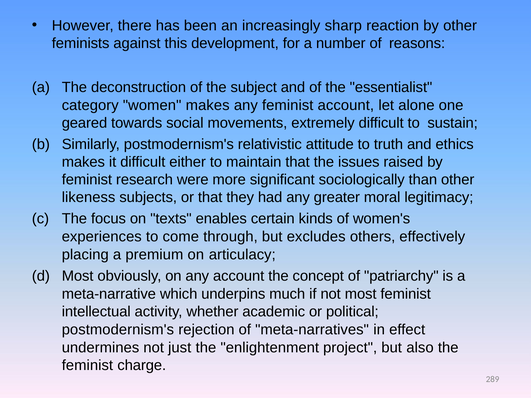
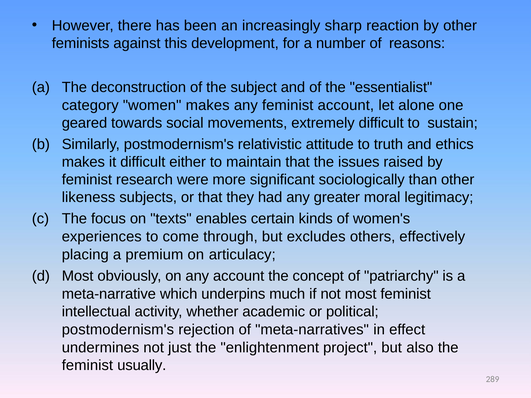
charge: charge -> usually
